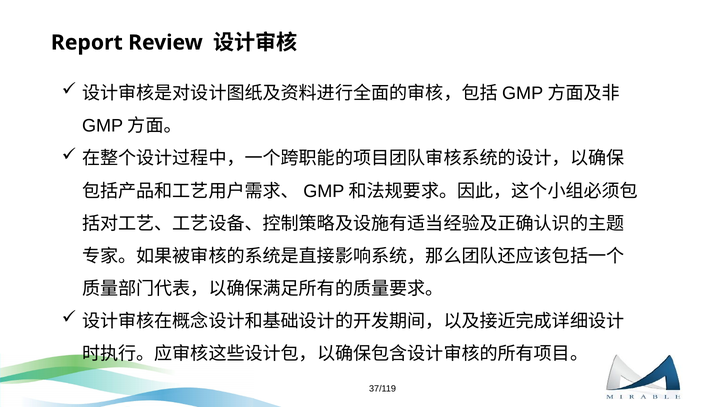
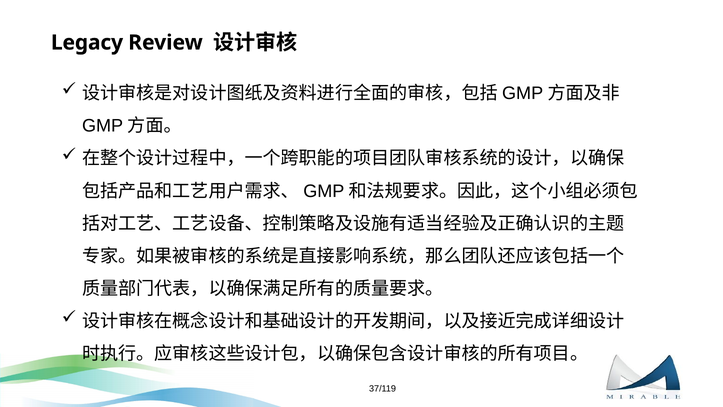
Report: Report -> Legacy
